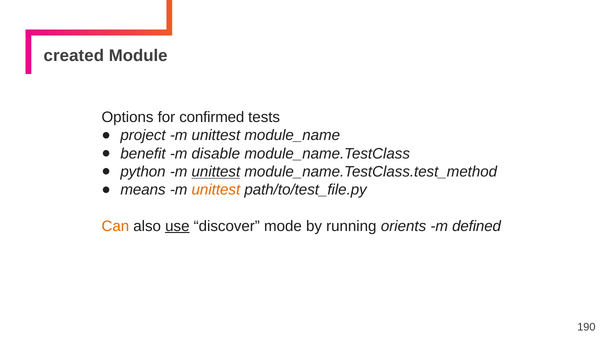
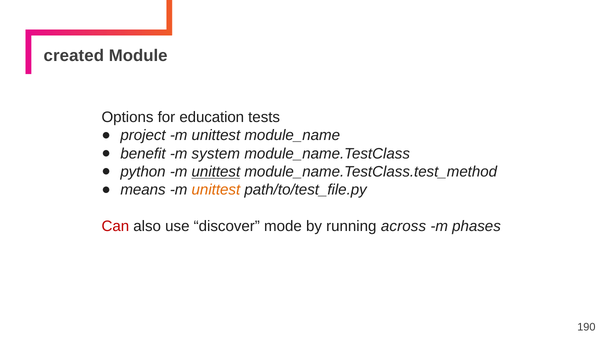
confirmed: confirmed -> education
disable: disable -> system
Can colour: orange -> red
use underline: present -> none
orients: orients -> across
defined: defined -> phases
